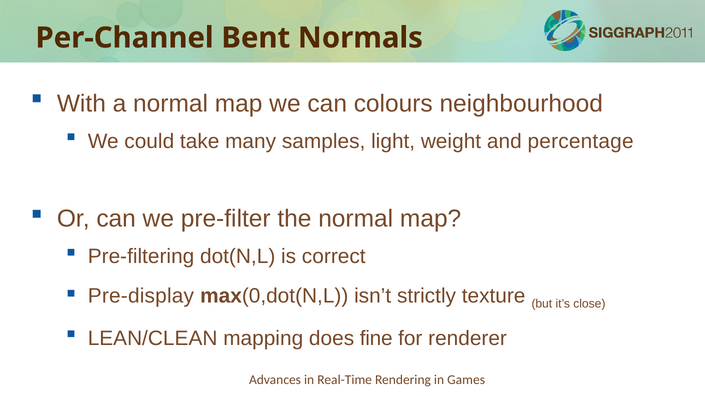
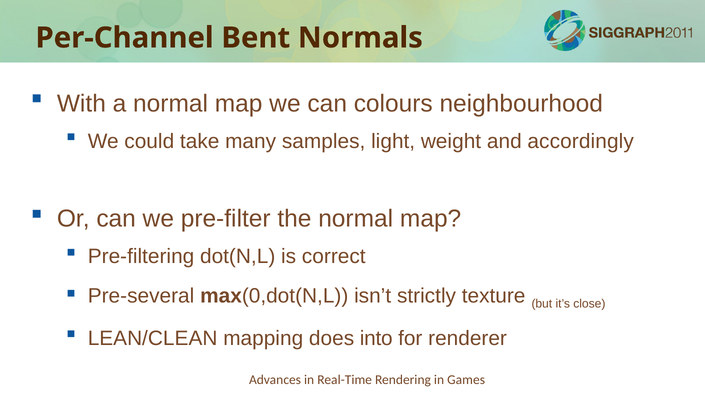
percentage: percentage -> accordingly
Pre-display: Pre-display -> Pre-several
fine: fine -> into
